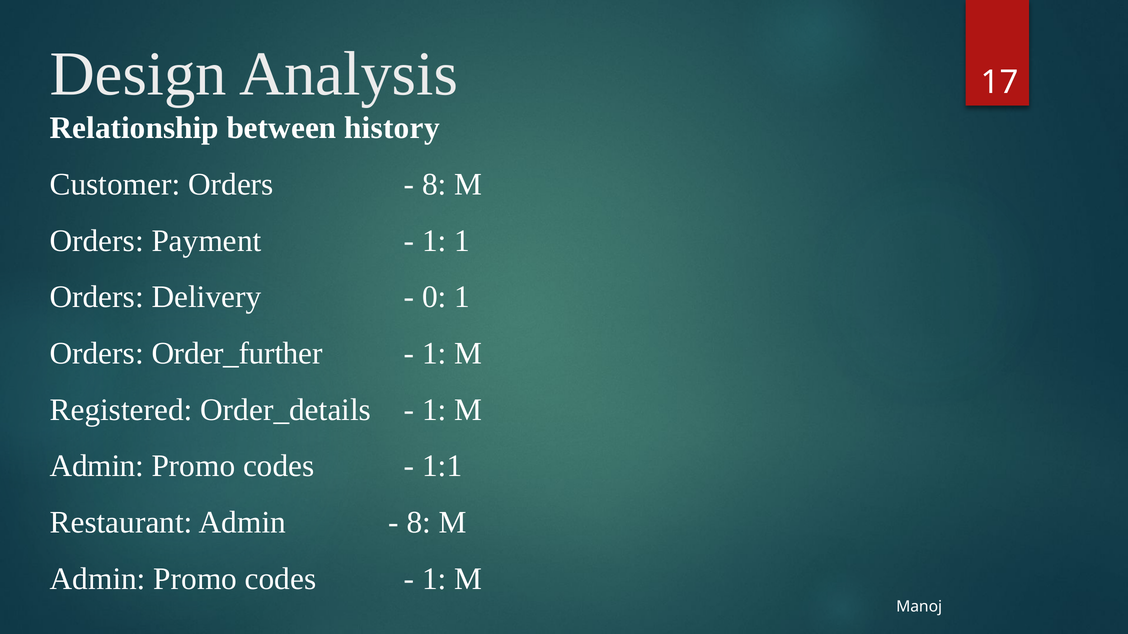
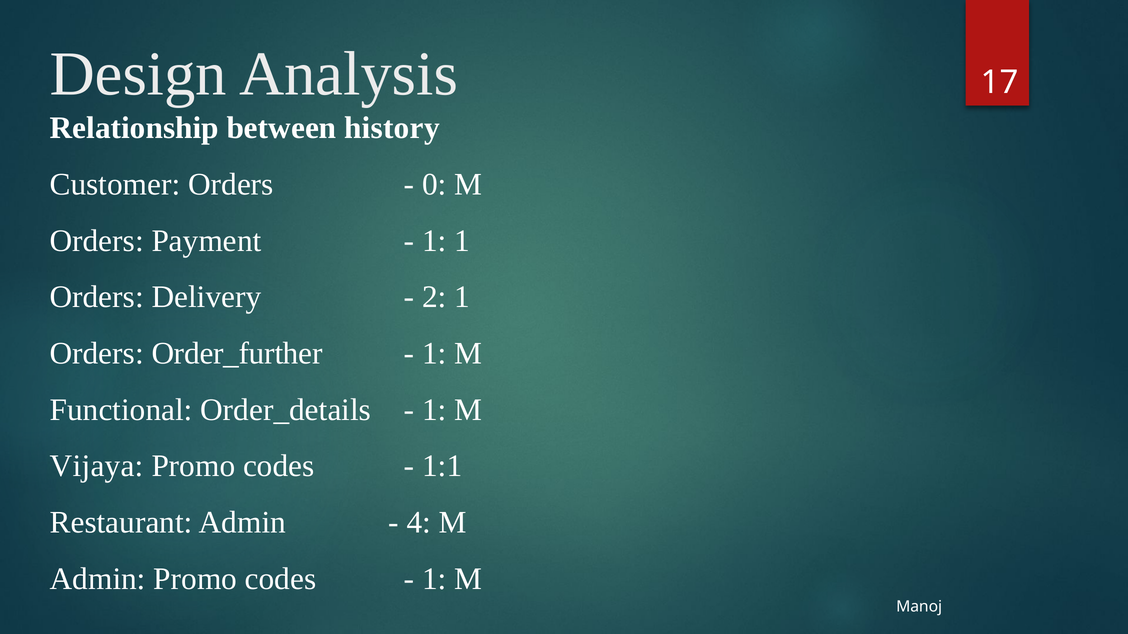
8 at (434, 184): 8 -> 0
0: 0 -> 2
Registered: Registered -> Functional
Admin at (97, 466): Admin -> Vijaya
8 at (419, 523): 8 -> 4
